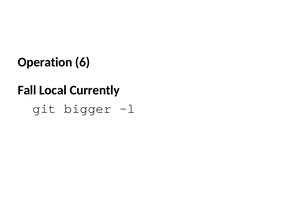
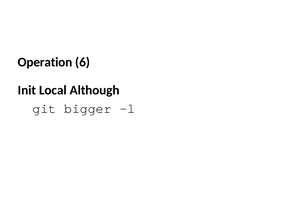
Fall: Fall -> Init
Currently: Currently -> Although
